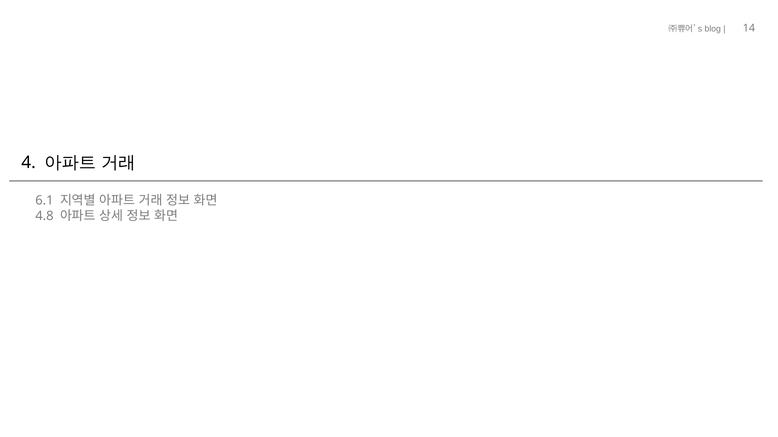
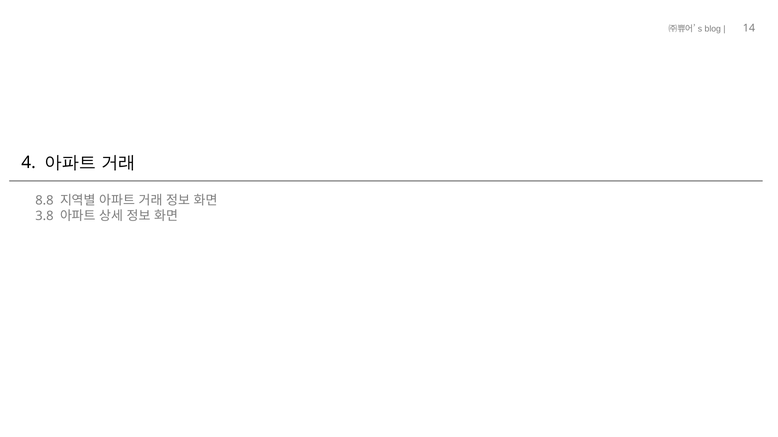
6.1: 6.1 -> 8.8
4.8: 4.8 -> 3.8
